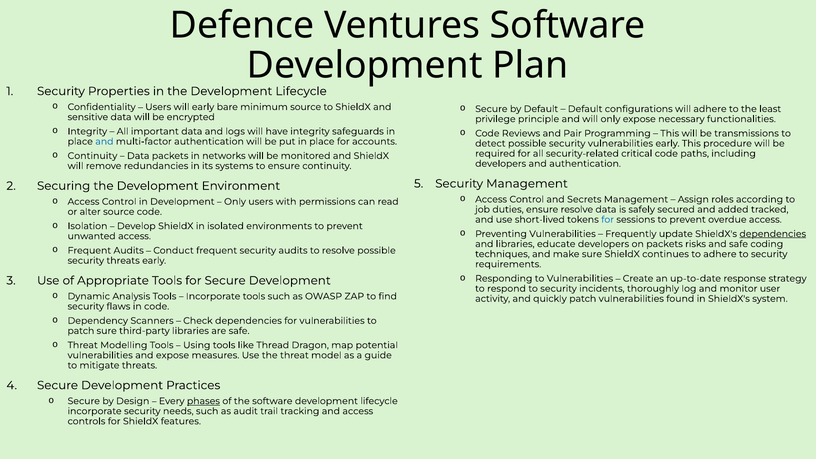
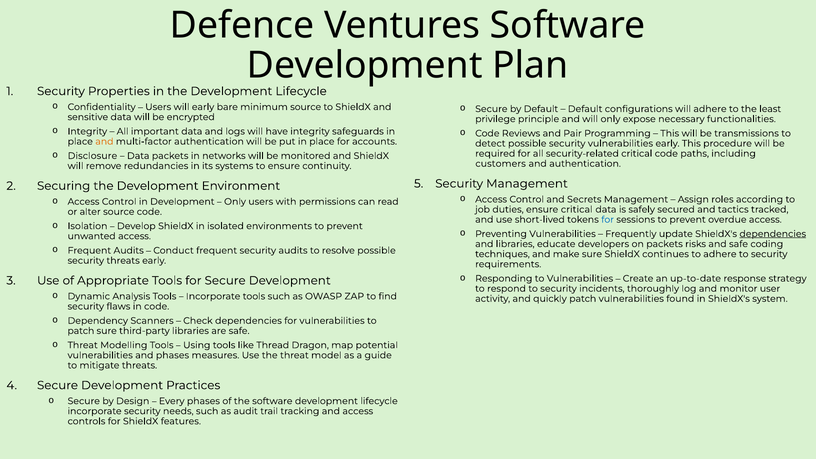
and at (104, 141) colour: blue -> orange
Continuity at (92, 156): Continuity -> Disclosure
developers at (501, 164): developers -> customers
ensure resolve: resolve -> critical
added: added -> tactics
and expose: expose -> phases
phases at (203, 401) underline: present -> none
